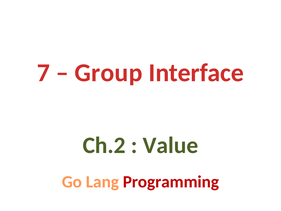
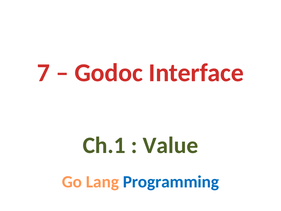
Group: Group -> Godoc
Ch.2: Ch.2 -> Ch.1
Programming colour: red -> blue
